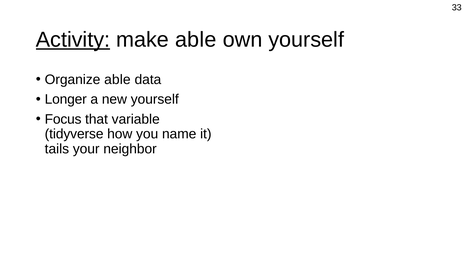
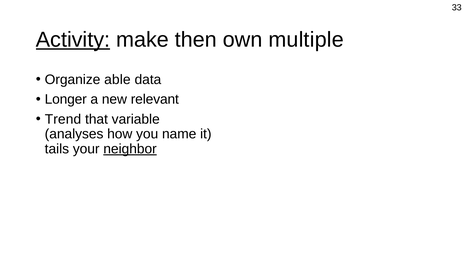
make able: able -> then
own yourself: yourself -> multiple
new yourself: yourself -> relevant
Focus: Focus -> Trend
tidyverse: tidyverse -> analyses
neighbor underline: none -> present
